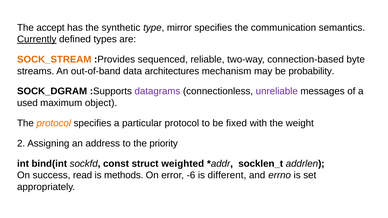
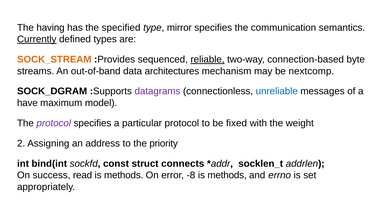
accept: accept -> having
synthetic: synthetic -> specified
reliable underline: none -> present
probability: probability -> nextcomp
unreliable colour: purple -> blue
used: used -> have
object: object -> model
protocol at (54, 123) colour: orange -> purple
weighted: weighted -> connects
-6: -6 -> -8
different at (227, 175): different -> methods
